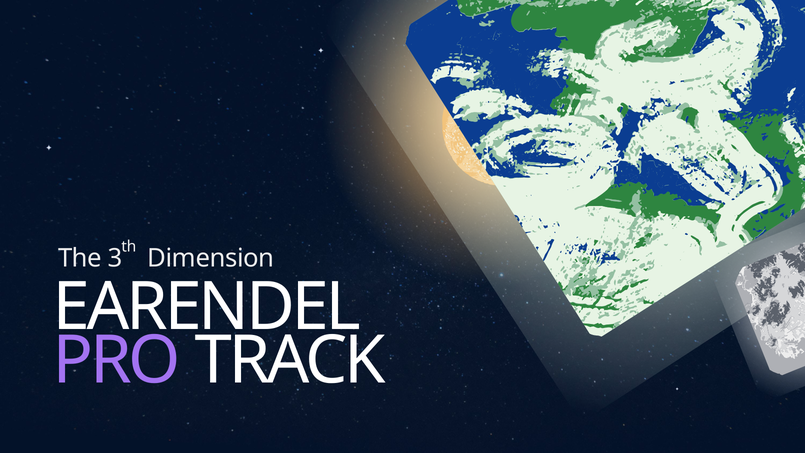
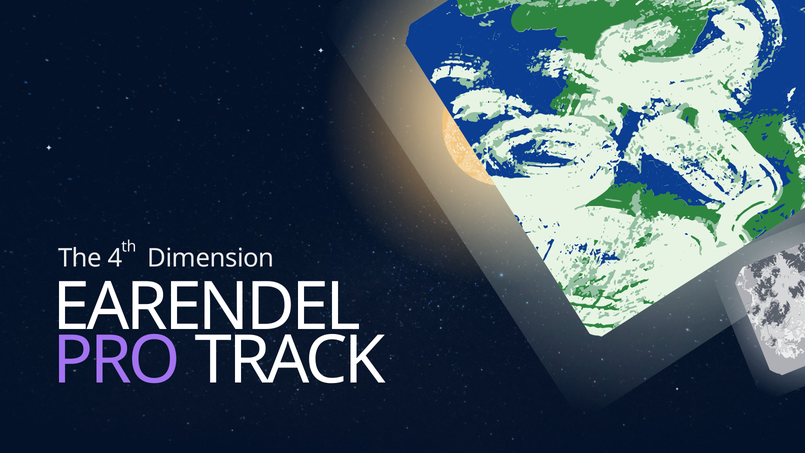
The 3: 3 -> 4
